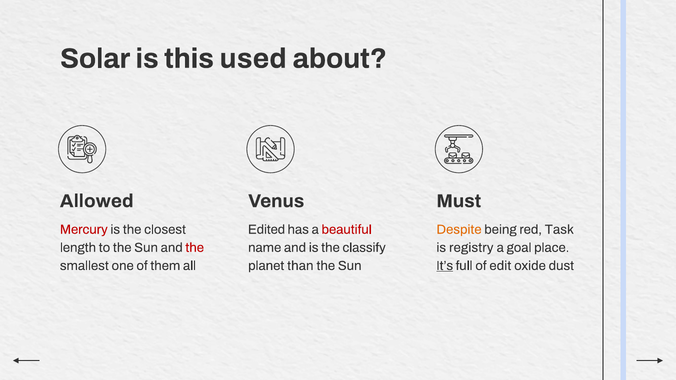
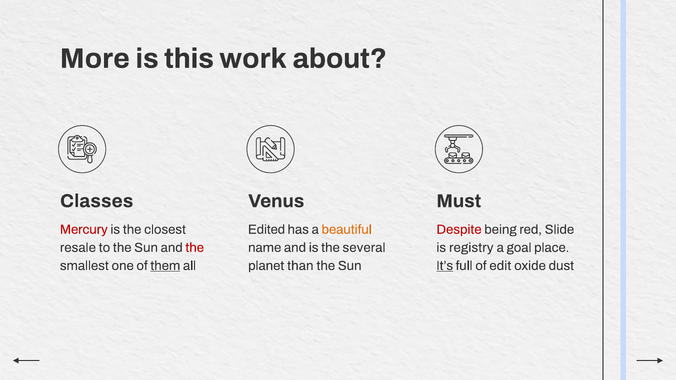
Solar: Solar -> More
used: used -> work
Allowed: Allowed -> Classes
beautiful colour: red -> orange
Despite colour: orange -> red
Task: Task -> Slide
length: length -> resale
classify: classify -> several
them underline: none -> present
